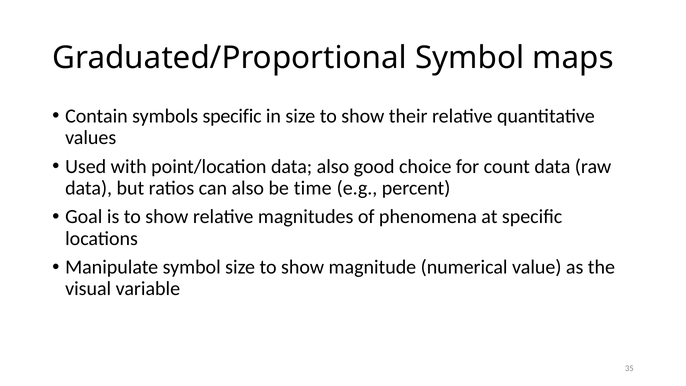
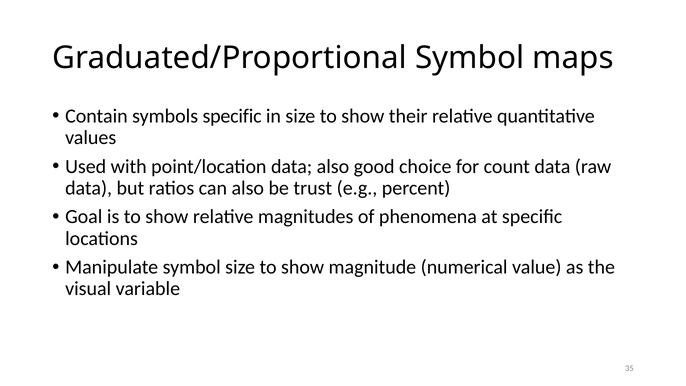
time: time -> trust
